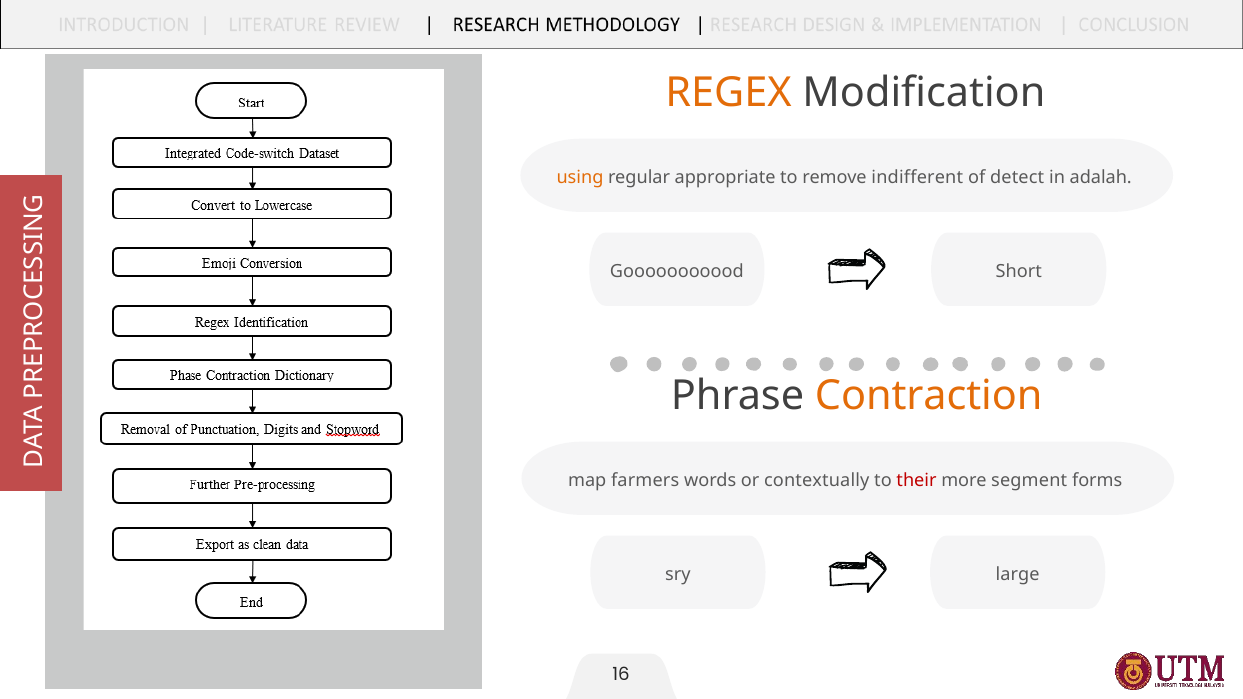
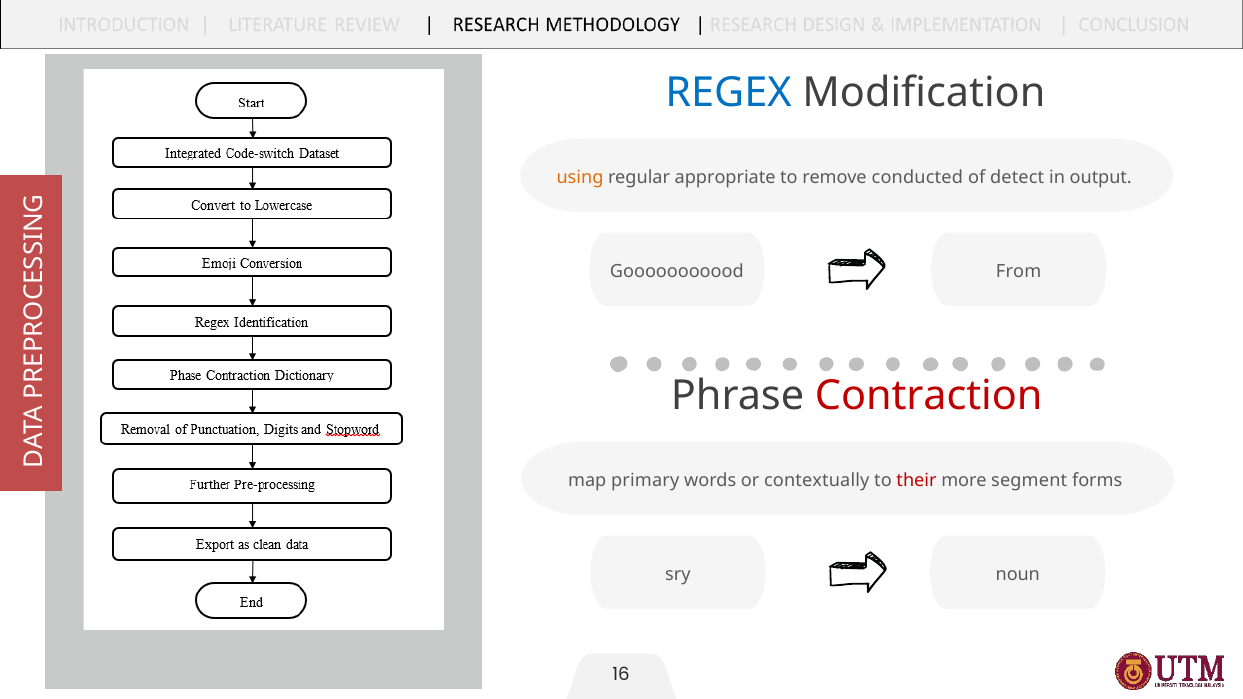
REGEX colour: orange -> blue
indifferent: indifferent -> conducted
adalah: adalah -> output
Short: Short -> From
Contraction colour: orange -> red
farmers: farmers -> primary
large: large -> noun
